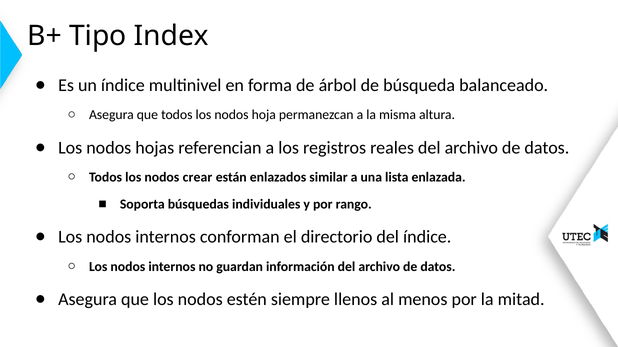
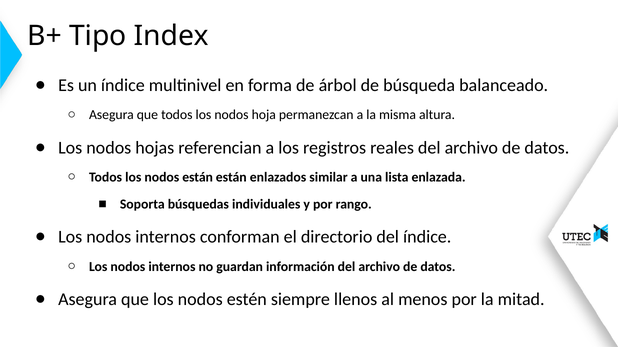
nodos crear: crear -> están
